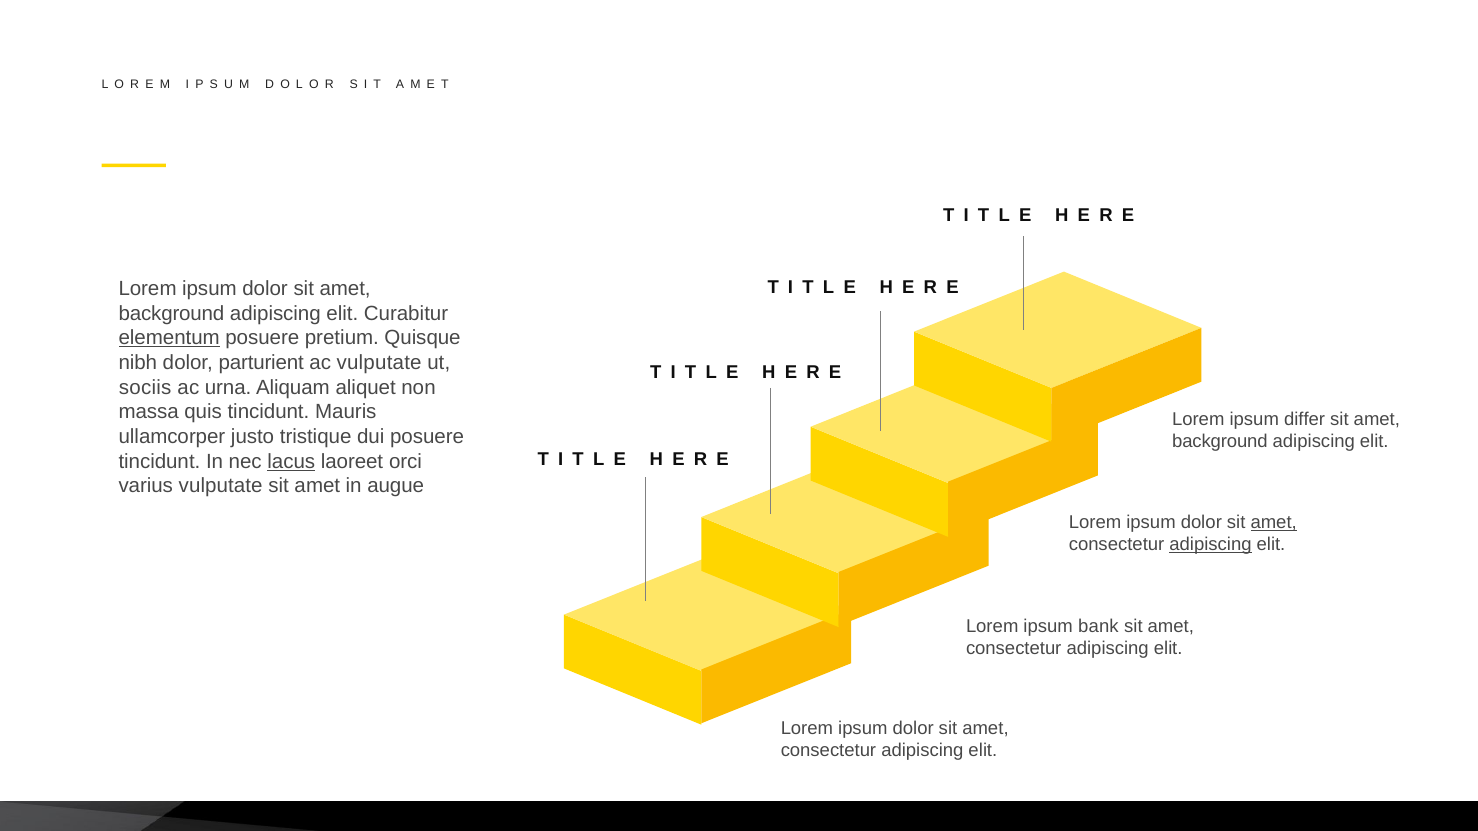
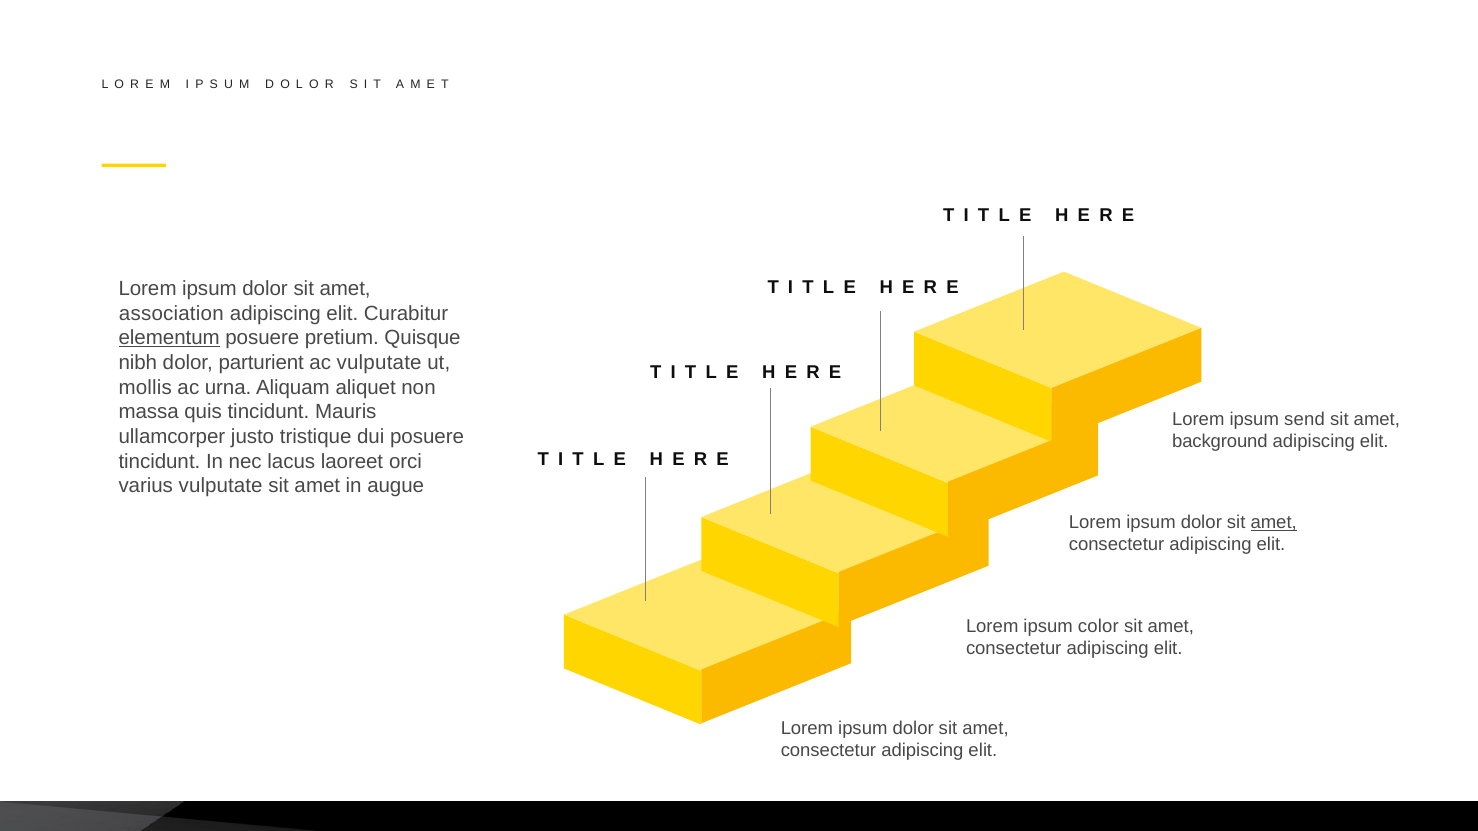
background at (172, 313): background -> association
sociis: sociis -> mollis
differ: differ -> send
lacus underline: present -> none
adipiscing at (1211, 545) underline: present -> none
bank: bank -> color
